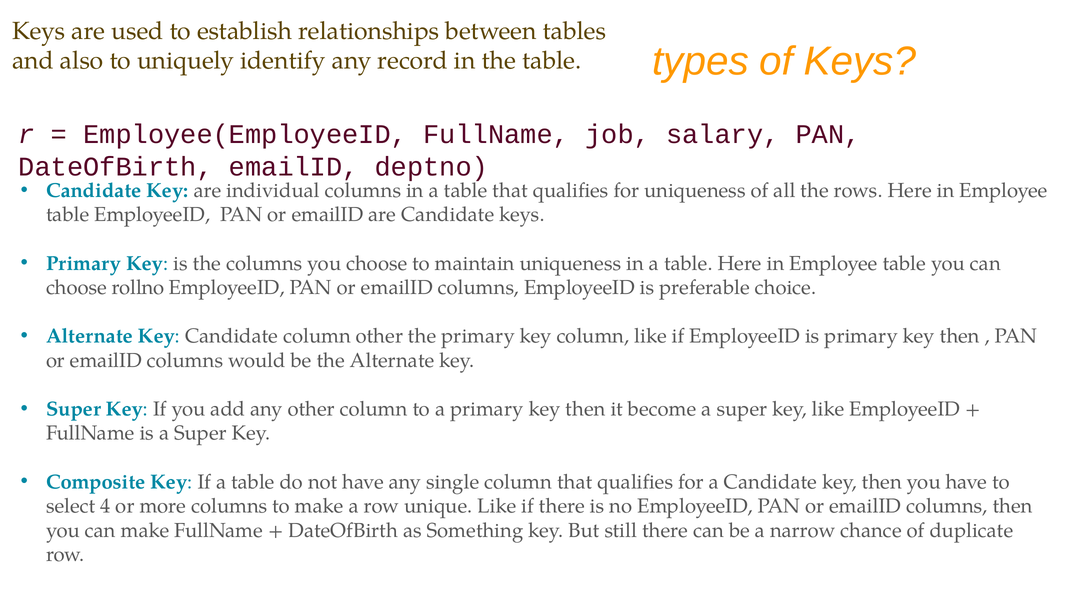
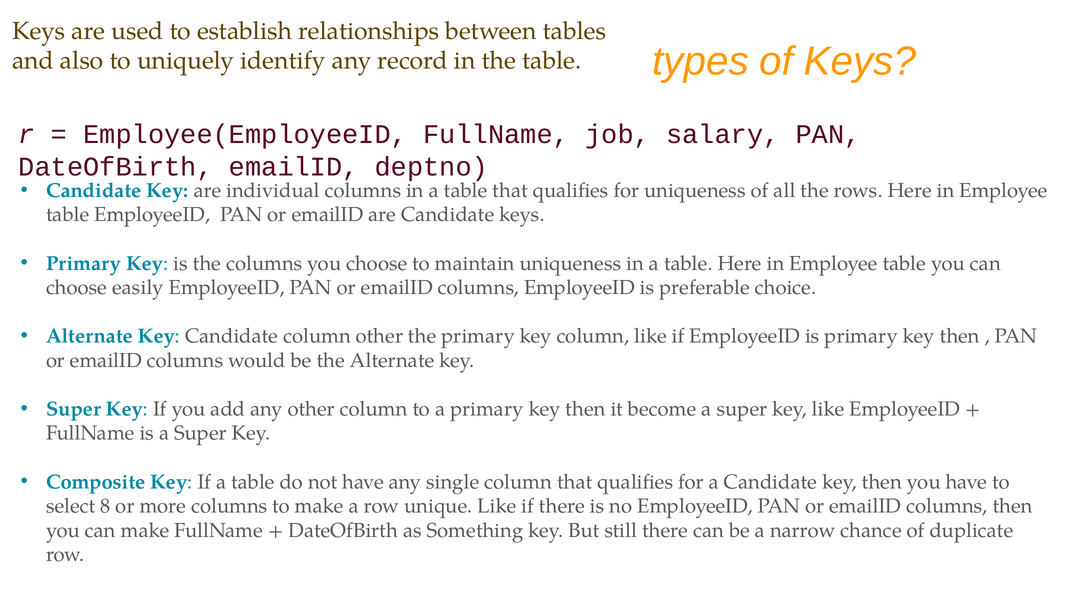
rollno: rollno -> easily
4: 4 -> 8
